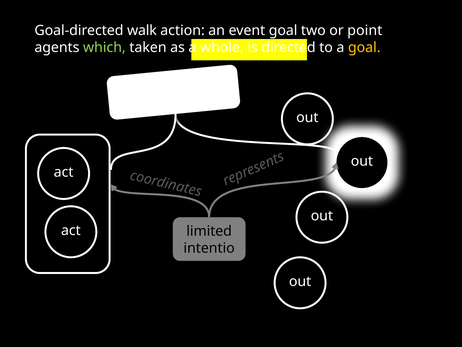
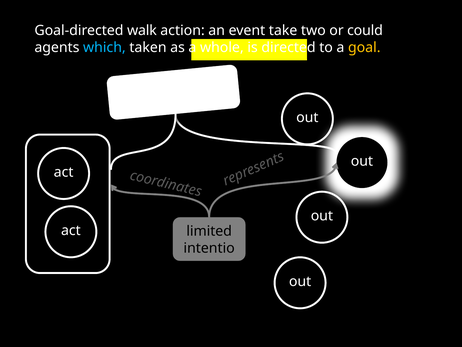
event goal: goal -> take
point: point -> could
which colour: light green -> light blue
